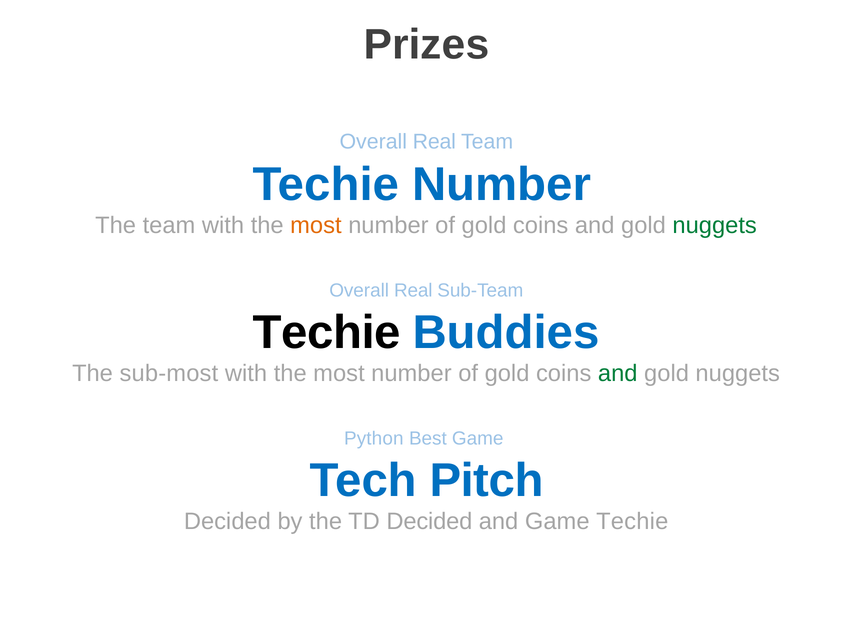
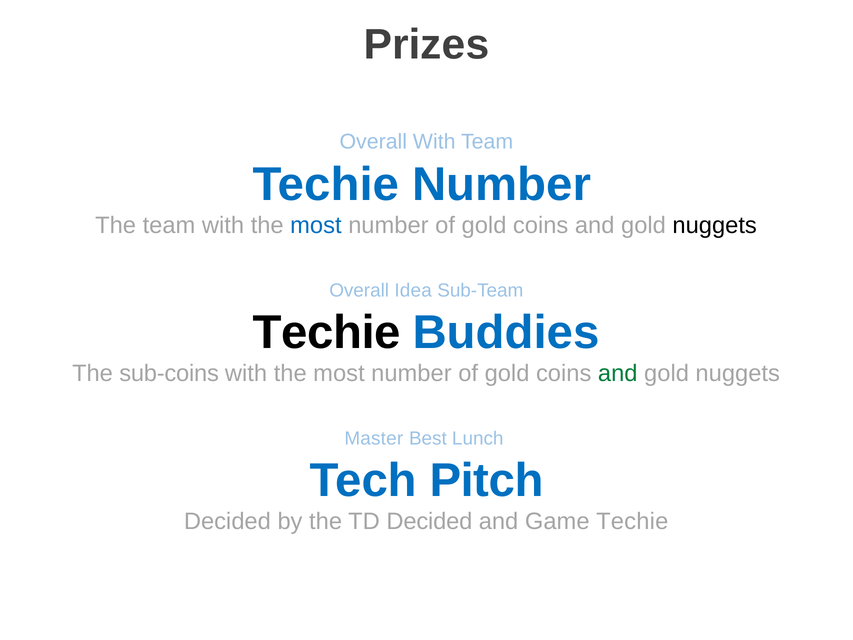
Real at (434, 141): Real -> With
most at (316, 226) colour: orange -> blue
nuggets at (715, 226) colour: green -> black
Real at (413, 291): Real -> Idea
sub-most: sub-most -> sub-coins
Python: Python -> Master
Best Game: Game -> Lunch
